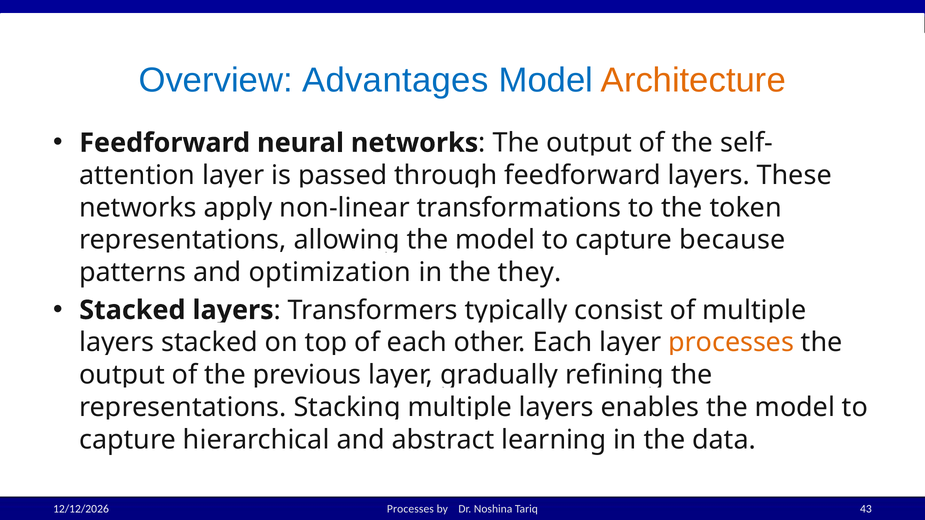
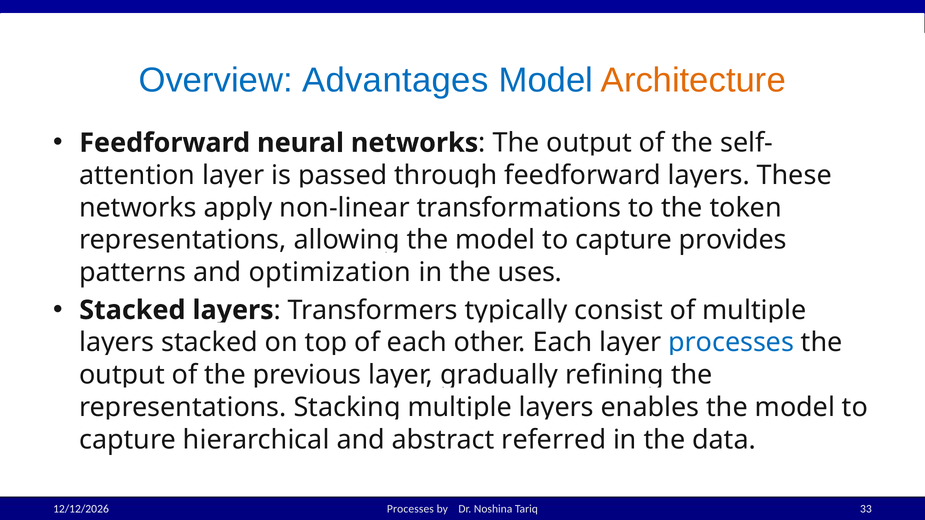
because: because -> provides
they: they -> uses
processes at (731, 343) colour: orange -> blue
learning: learning -> referred
43: 43 -> 33
